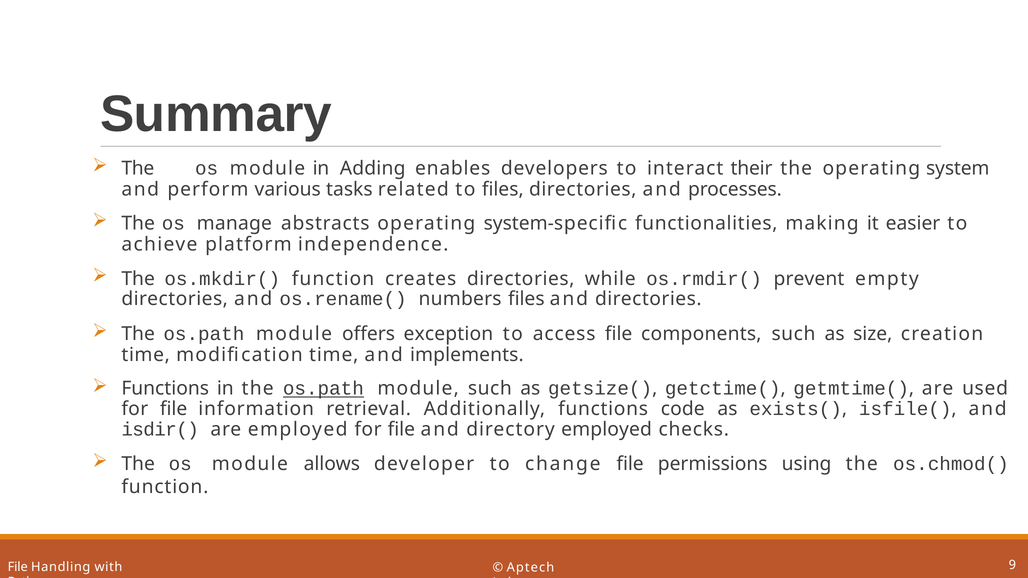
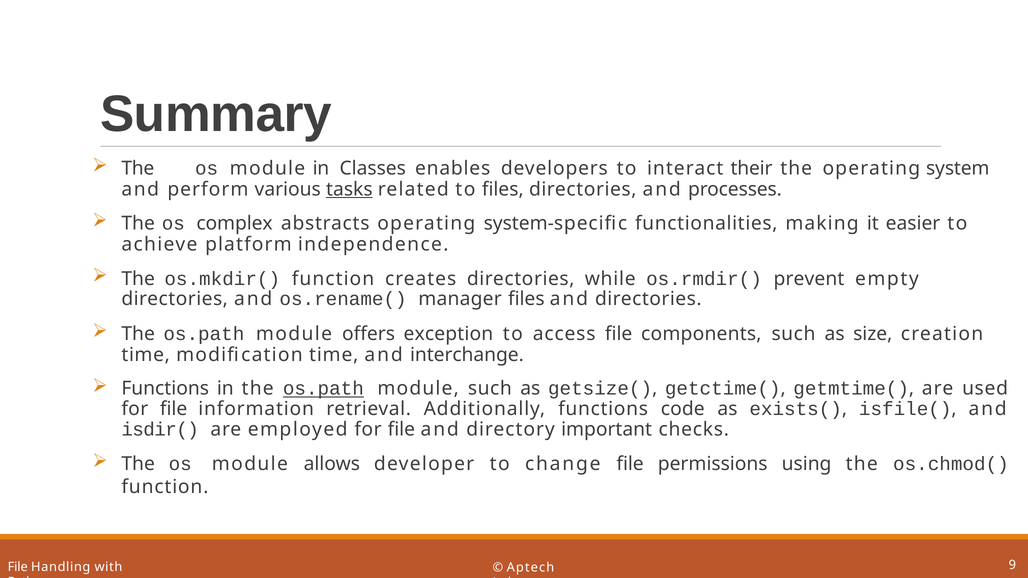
Adding: Adding -> Classes
tasks underline: none -> present
manage: manage -> complex
numbers: numbers -> manager
implements: implements -> interchange
directory employed: employed -> important
